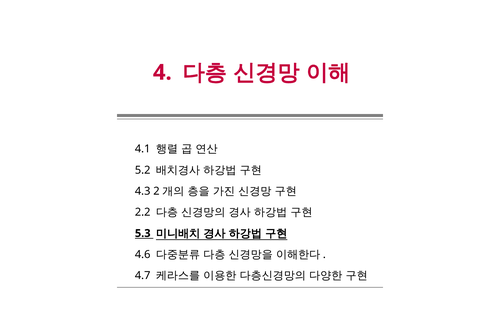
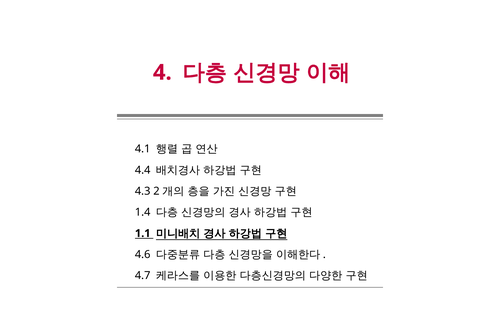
5.2: 5.2 -> 4.4
2.2: 2.2 -> 1.4
5.3: 5.3 -> 1.1
